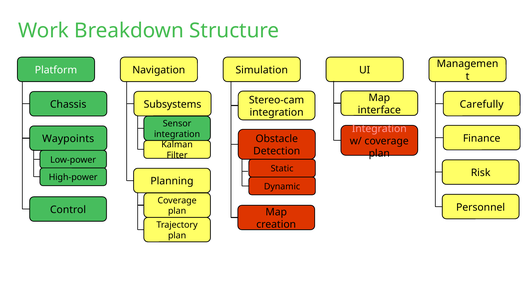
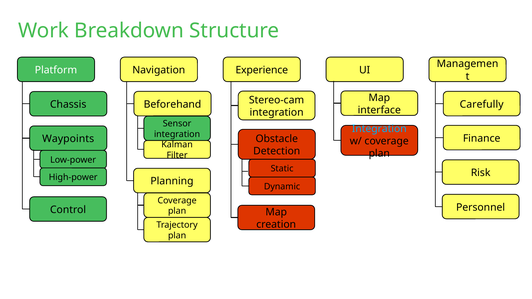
Simulation: Simulation -> Experience
Subsystems: Subsystems -> Beforehand
Integration at (379, 129) colour: pink -> light blue
